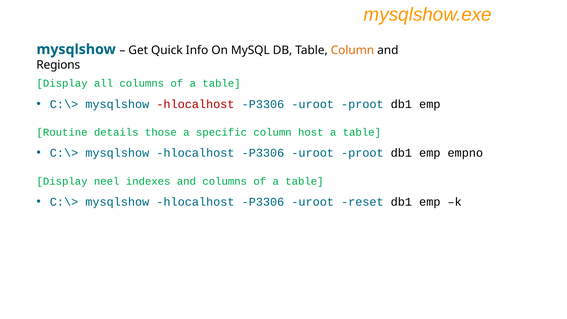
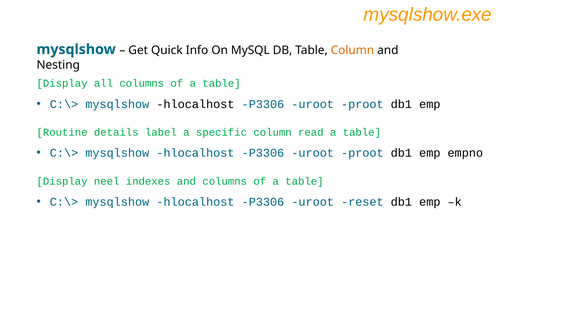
Regions: Regions -> Nesting
hlocalhost at (195, 104) colour: red -> black
those: those -> label
host: host -> read
